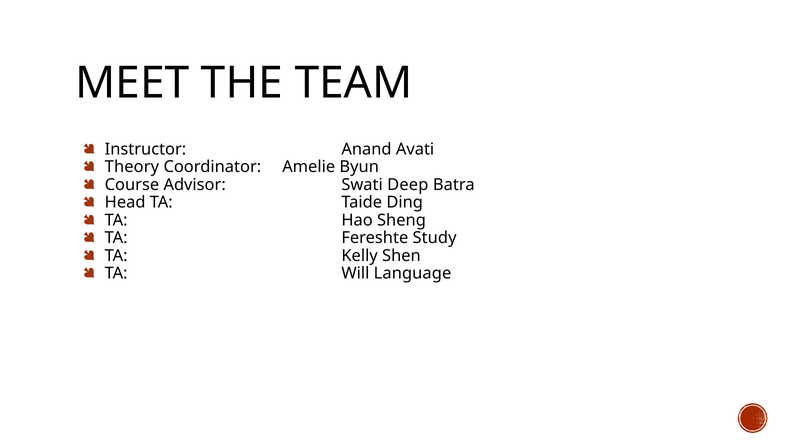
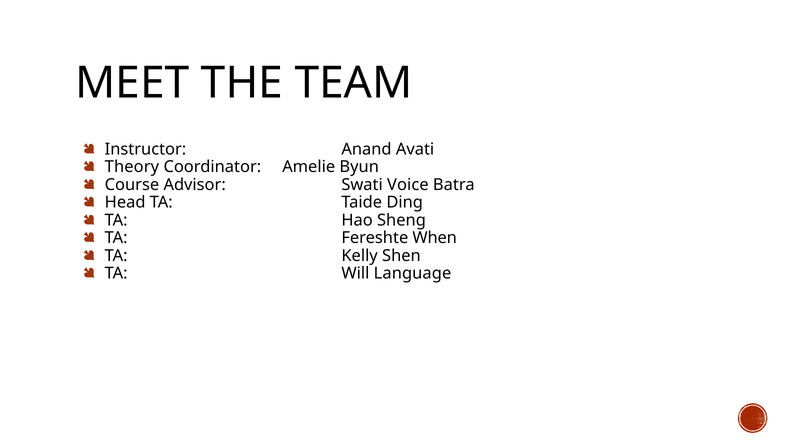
Deep: Deep -> Voice
Study: Study -> When
